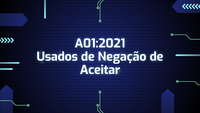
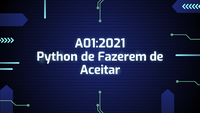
Usados: Usados -> Python
Negação: Negação -> Fazerem
